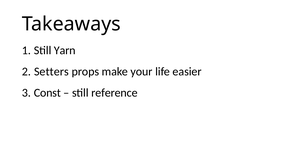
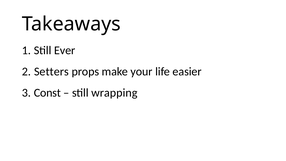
Yarn: Yarn -> Ever
reference: reference -> wrapping
